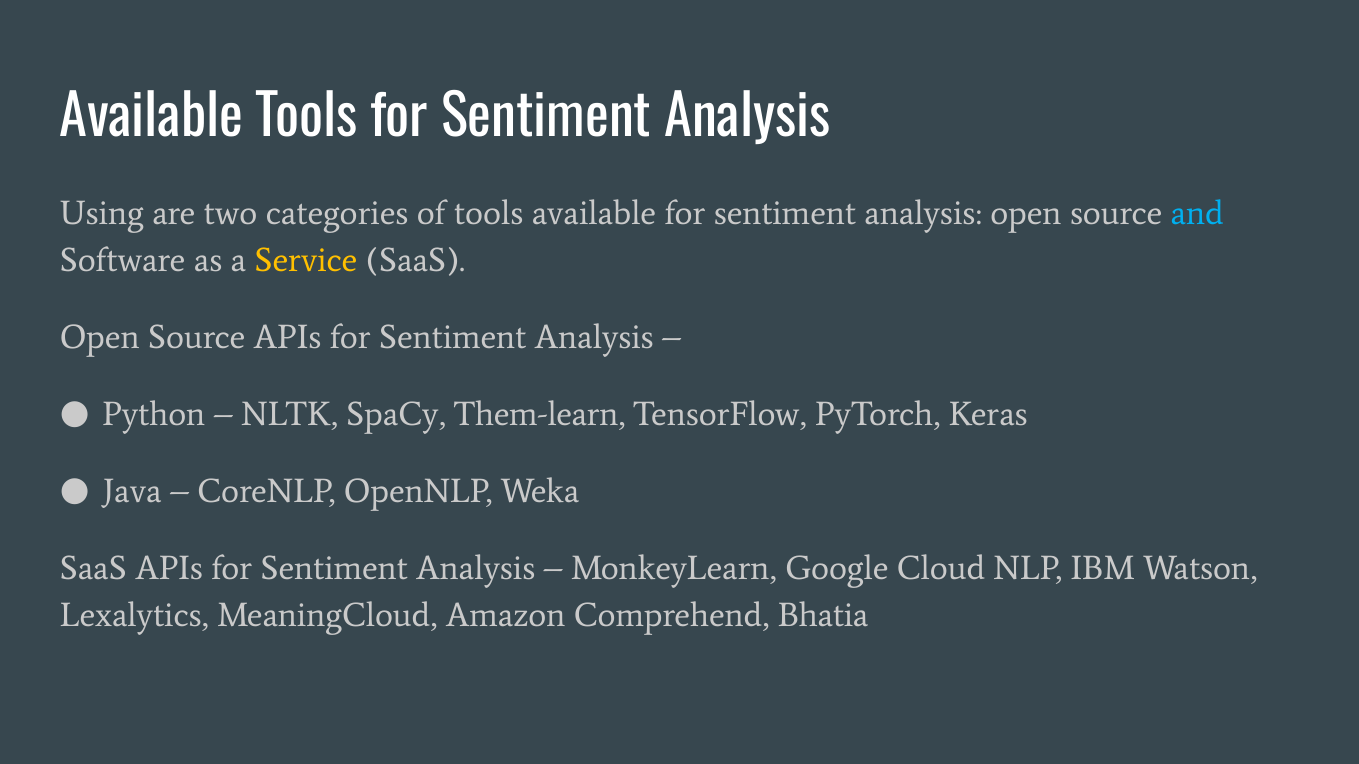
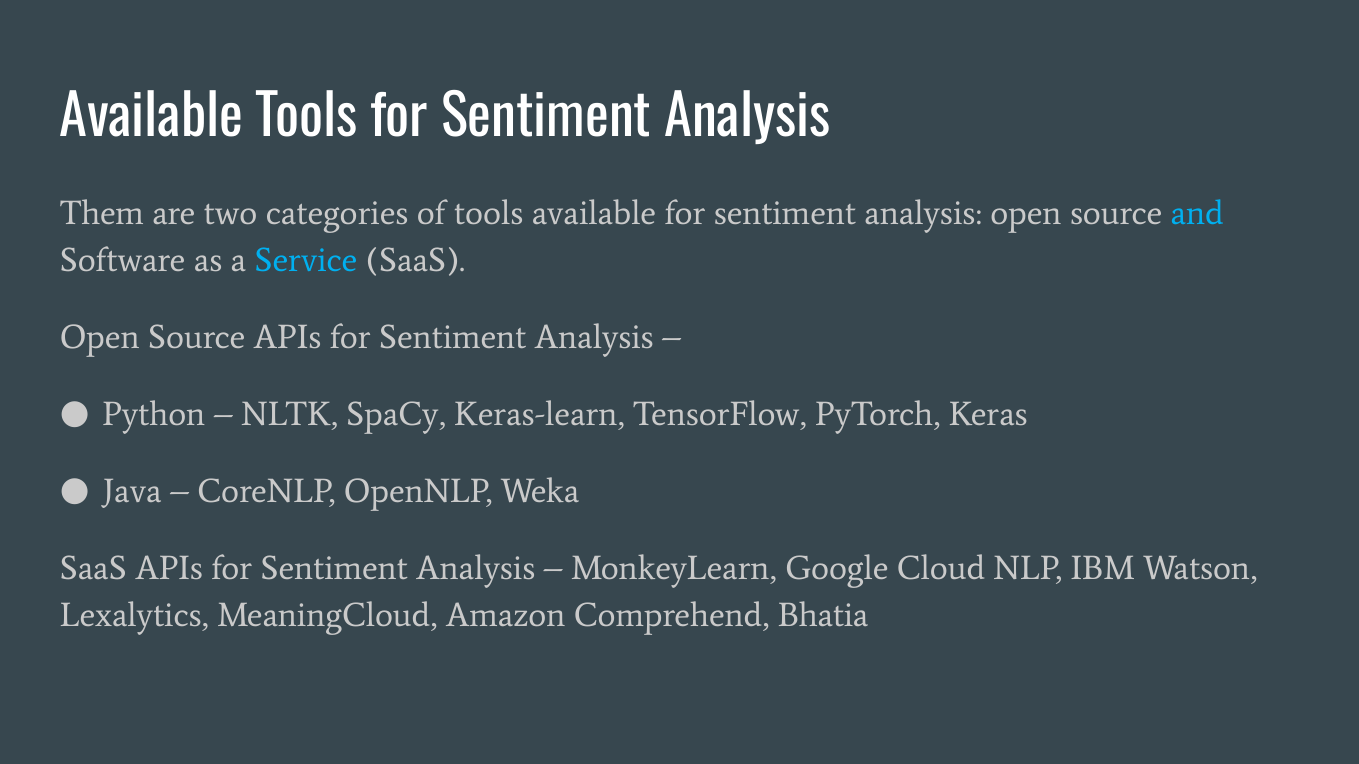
Using: Using -> Them
Service colour: yellow -> light blue
Them-learn: Them-learn -> Keras-learn
